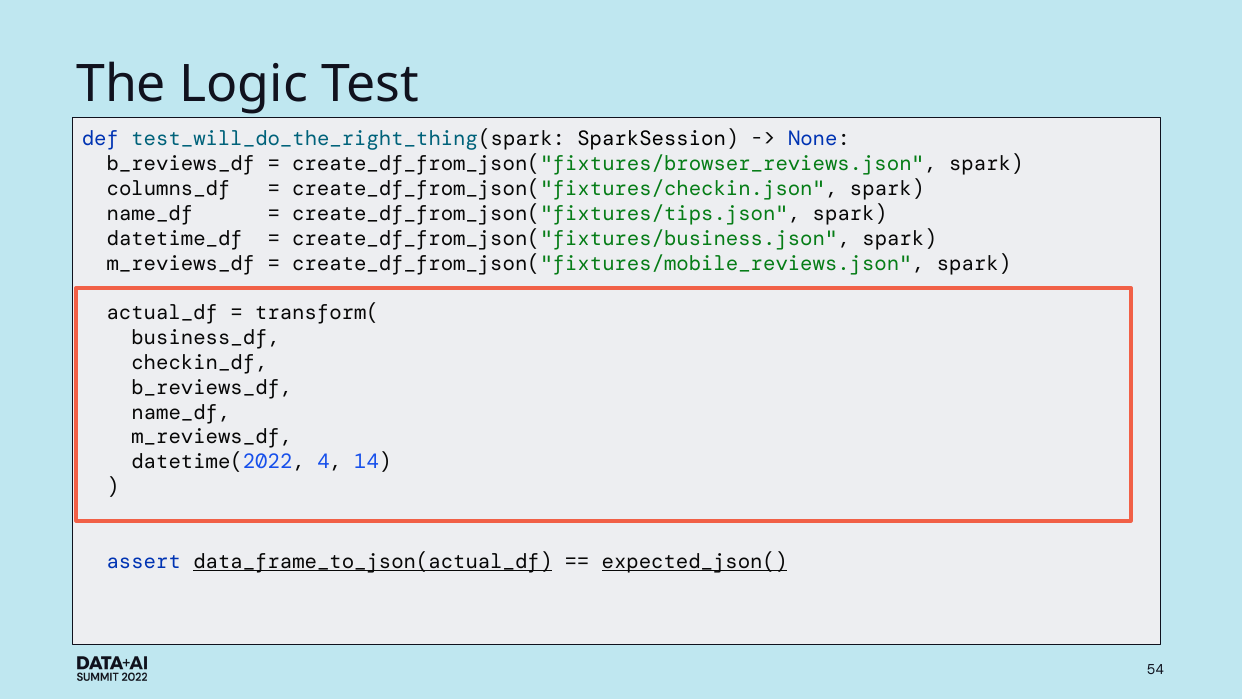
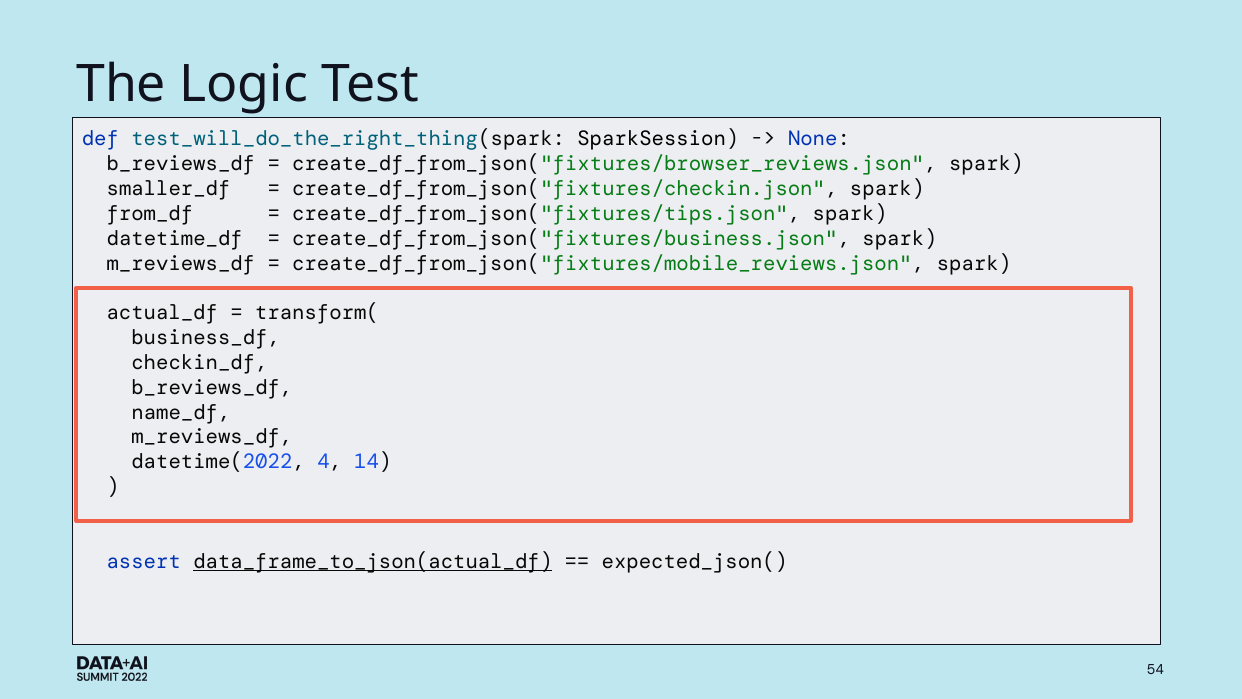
columns_df: columns_df -> smaller_df
name_df at (150, 213): name_df -> from_df
expected_json( underline: present -> none
